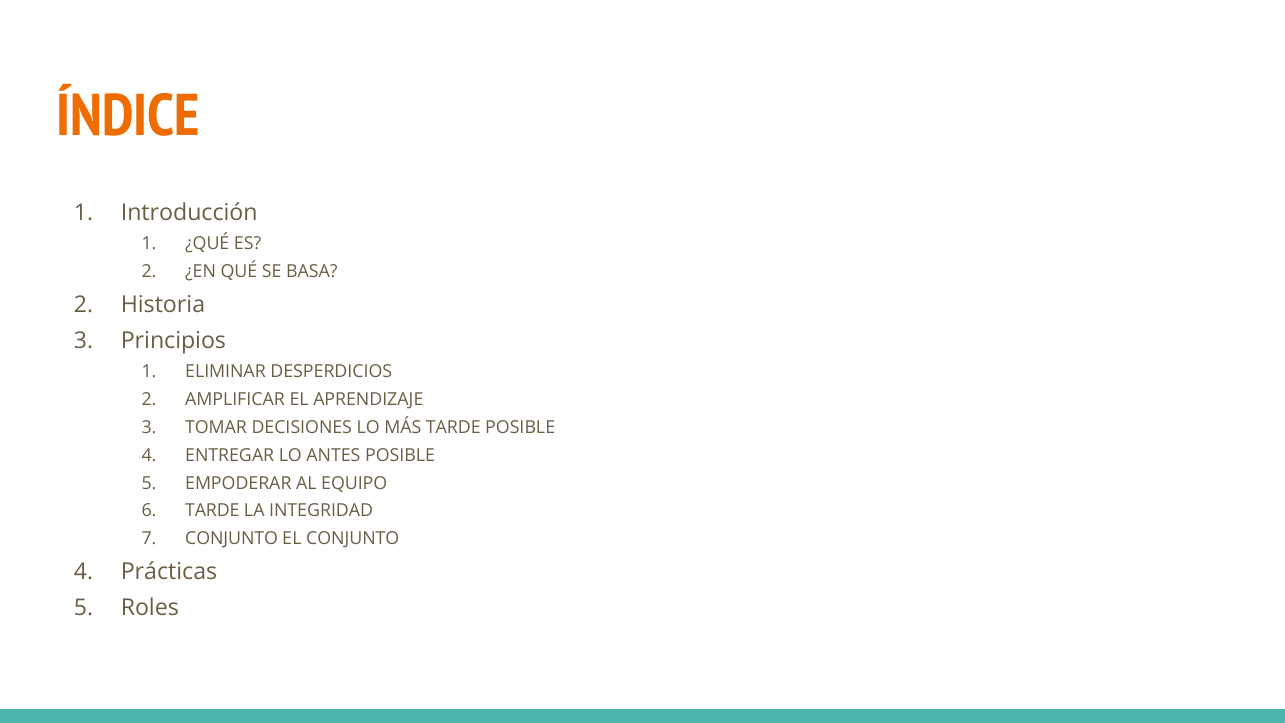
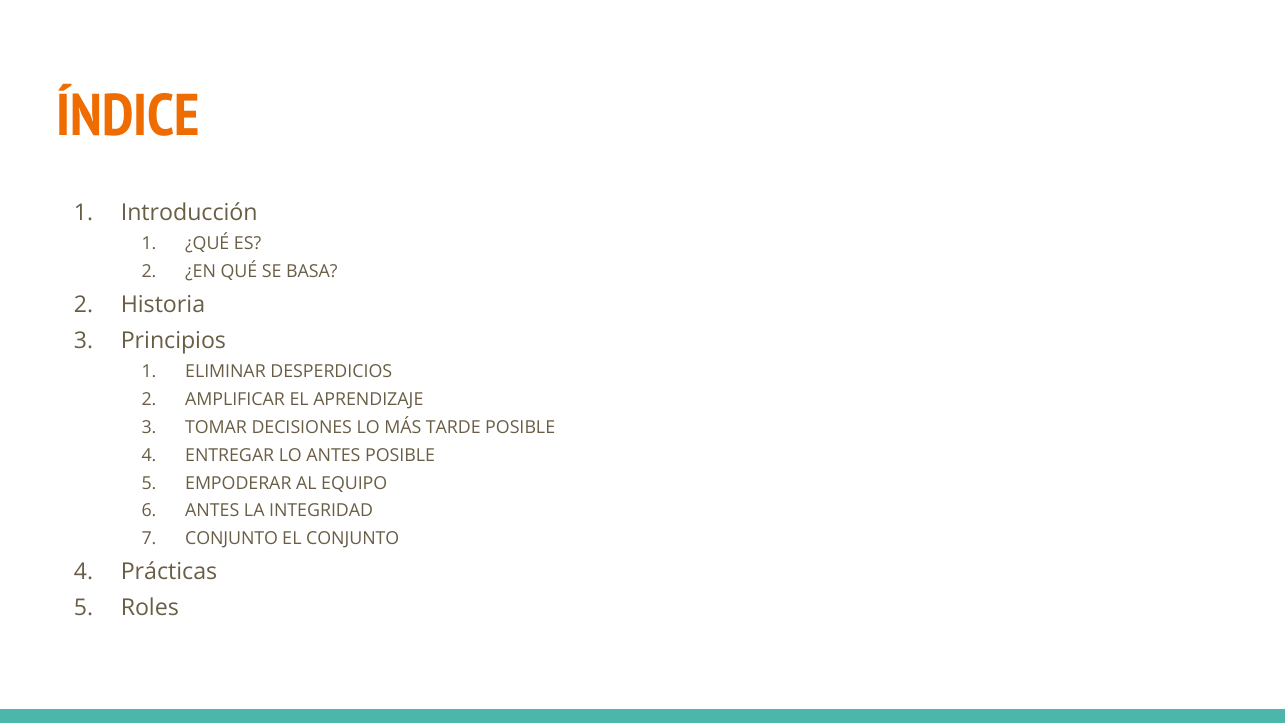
TARDE at (212, 511): TARDE -> ANTES
